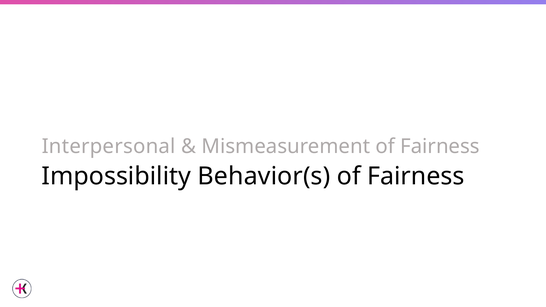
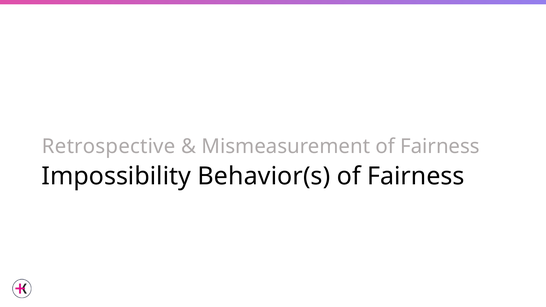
Interpersonal: Interpersonal -> Retrospective
